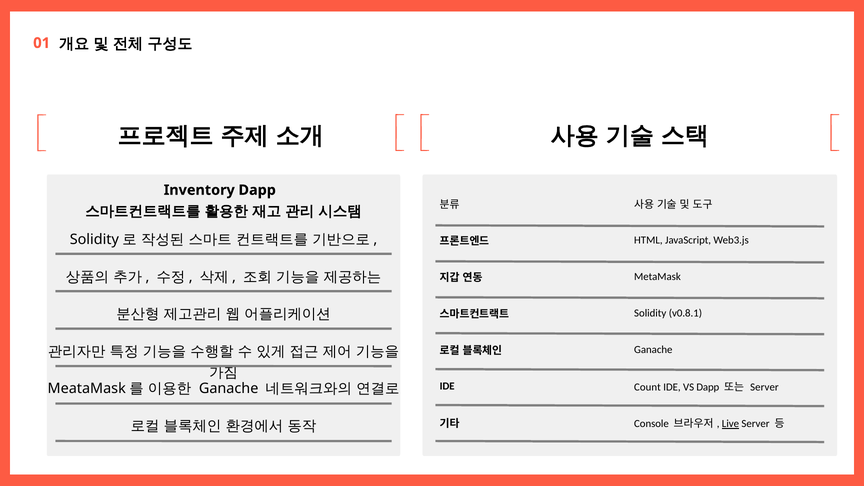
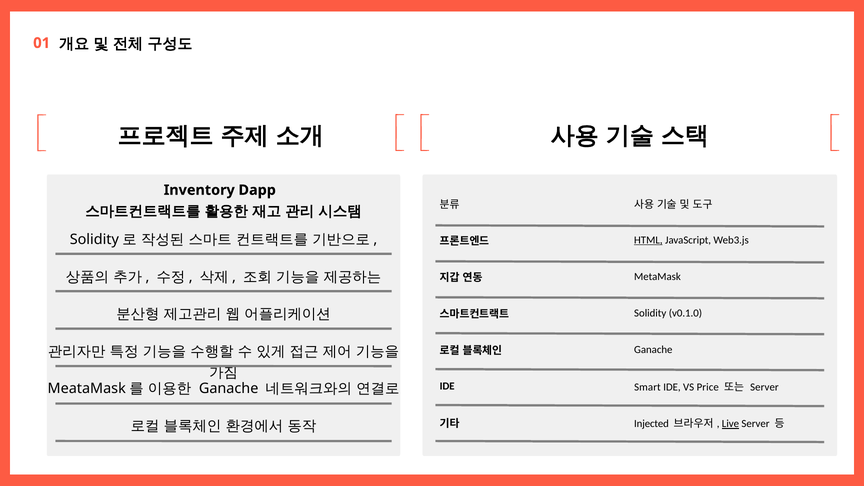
HTML underline: none -> present
v0.8.1: v0.8.1 -> v0.1.0
Count: Count -> Smart
VS Dapp: Dapp -> Price
Console: Console -> Injected
